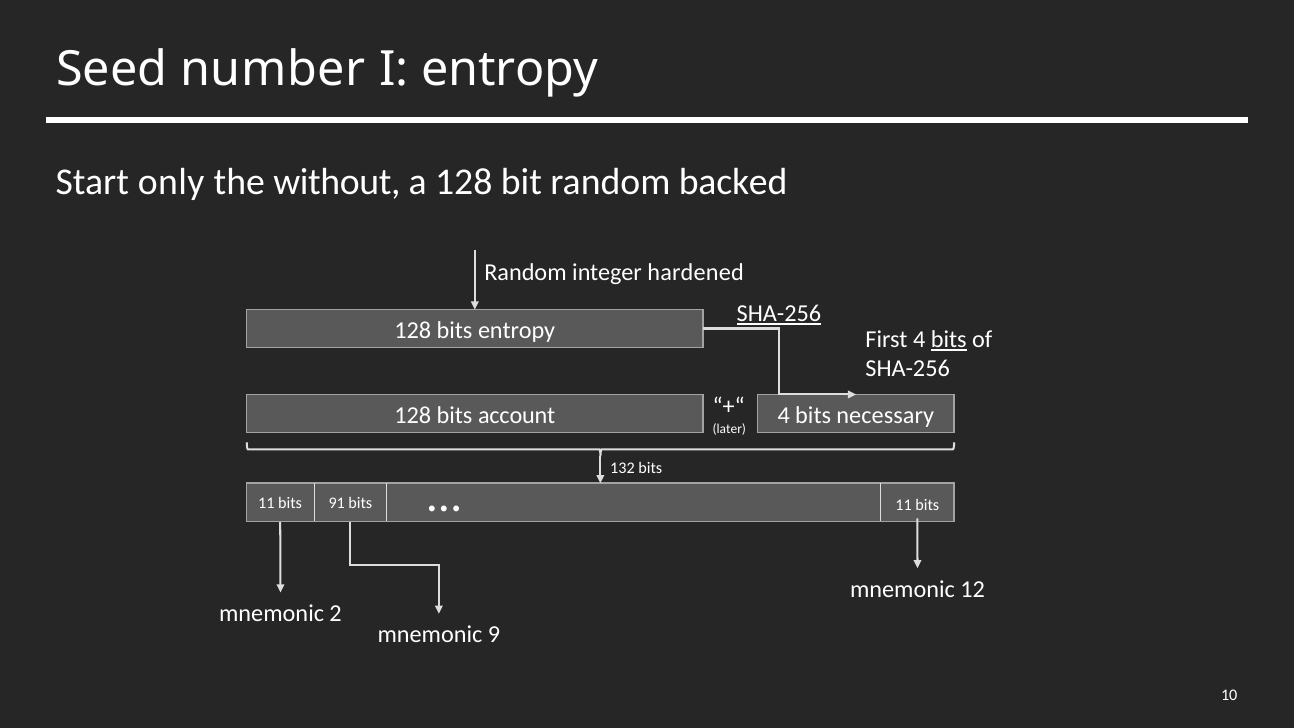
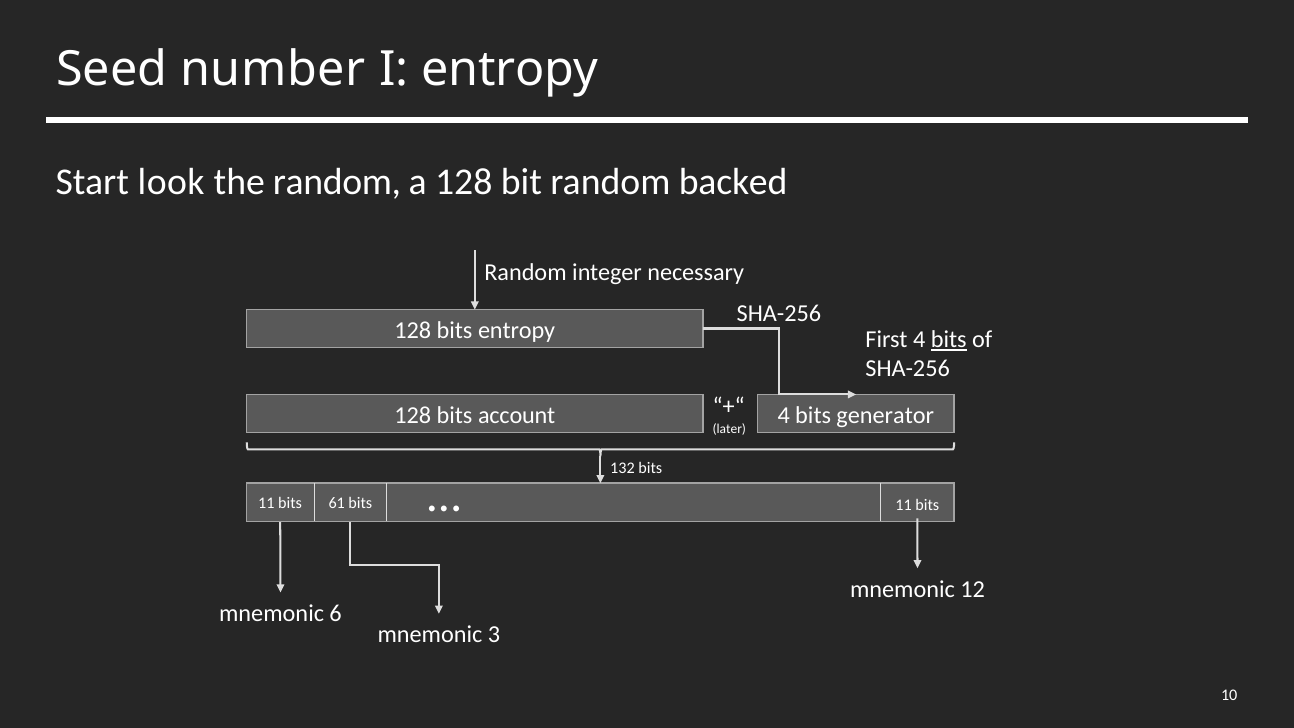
only: only -> look
the without: without -> random
hardened: hardened -> necessary
SHA-256 at (779, 313) underline: present -> none
necessary: necessary -> generator
91: 91 -> 61
2: 2 -> 6
9: 9 -> 3
